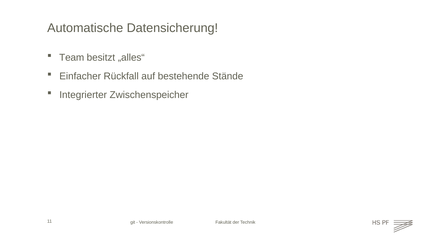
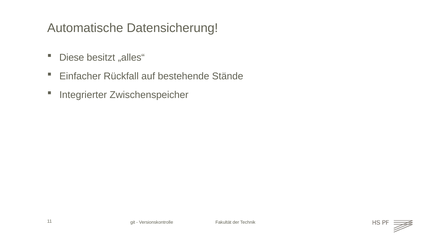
Team: Team -> Diese
